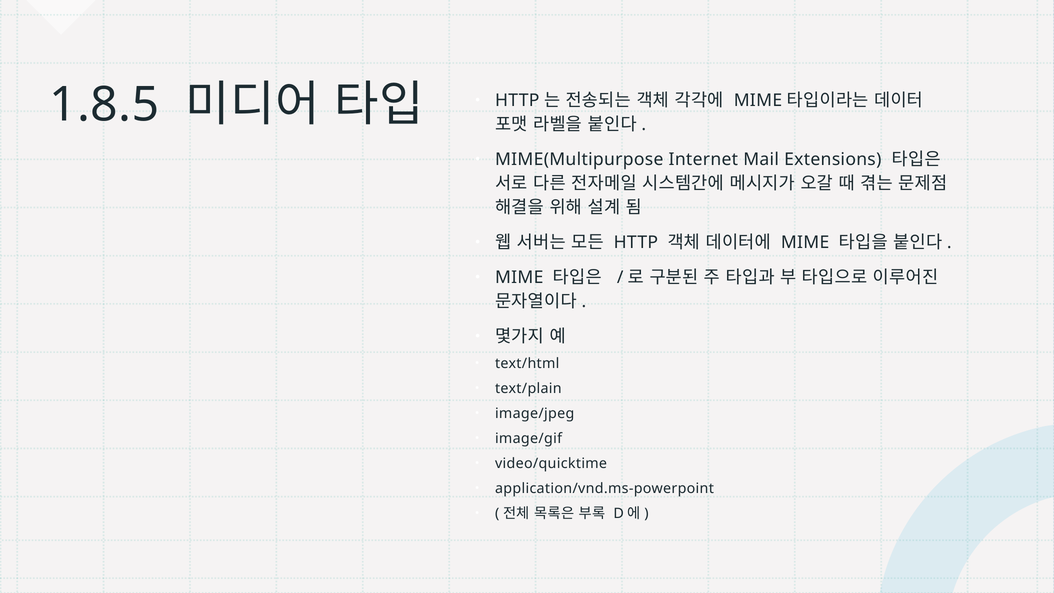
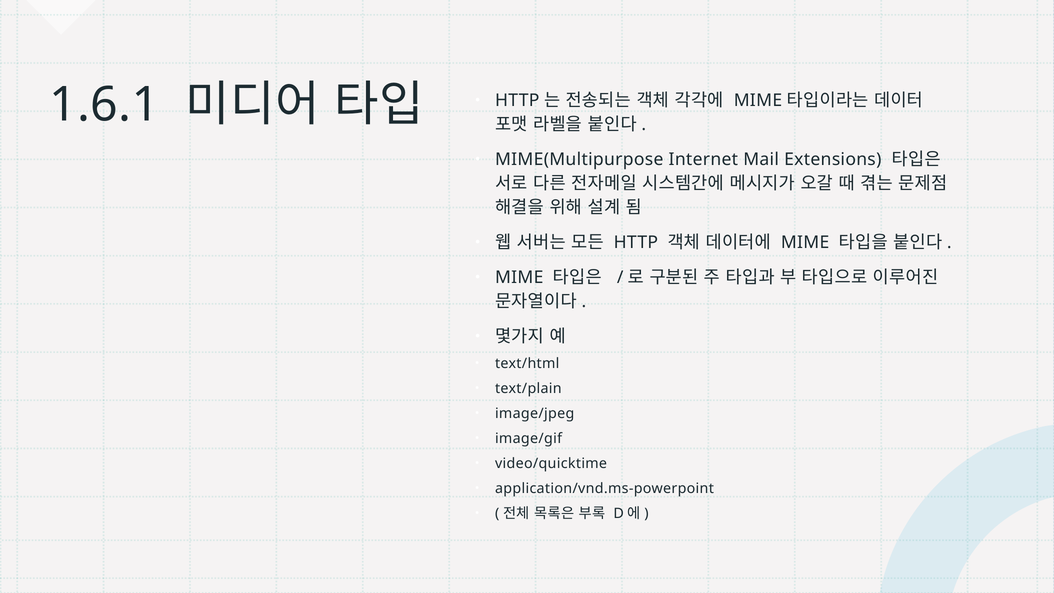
1.8.5: 1.8.5 -> 1.6.1
